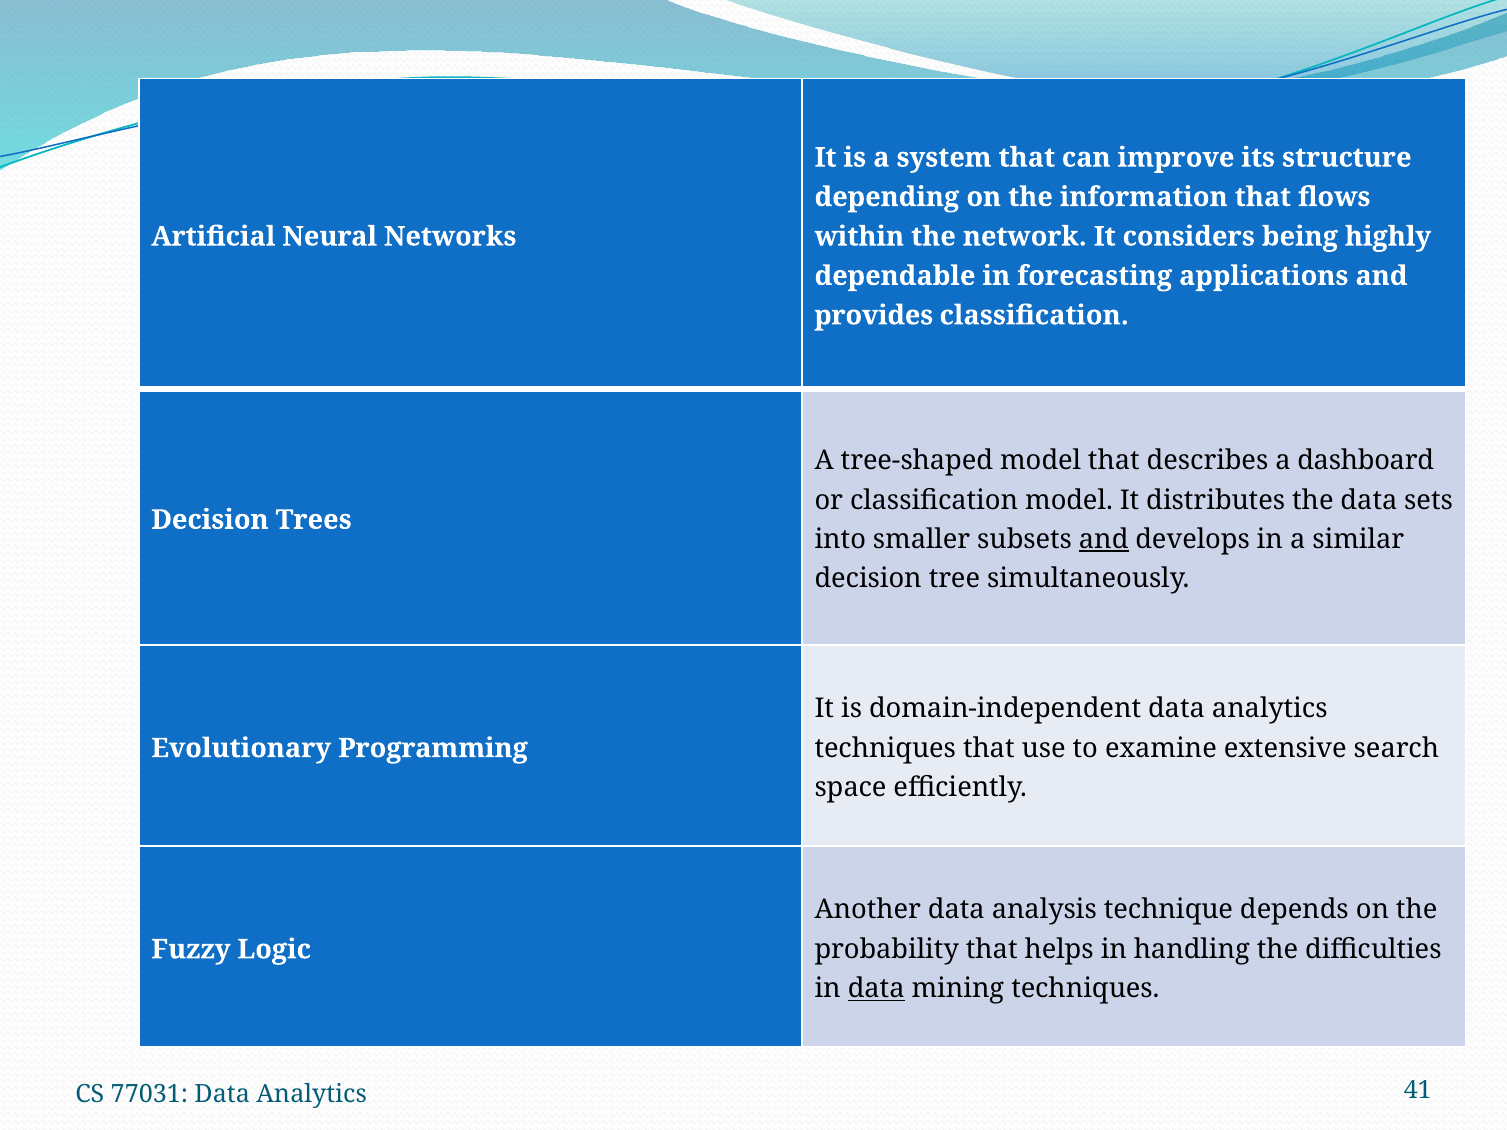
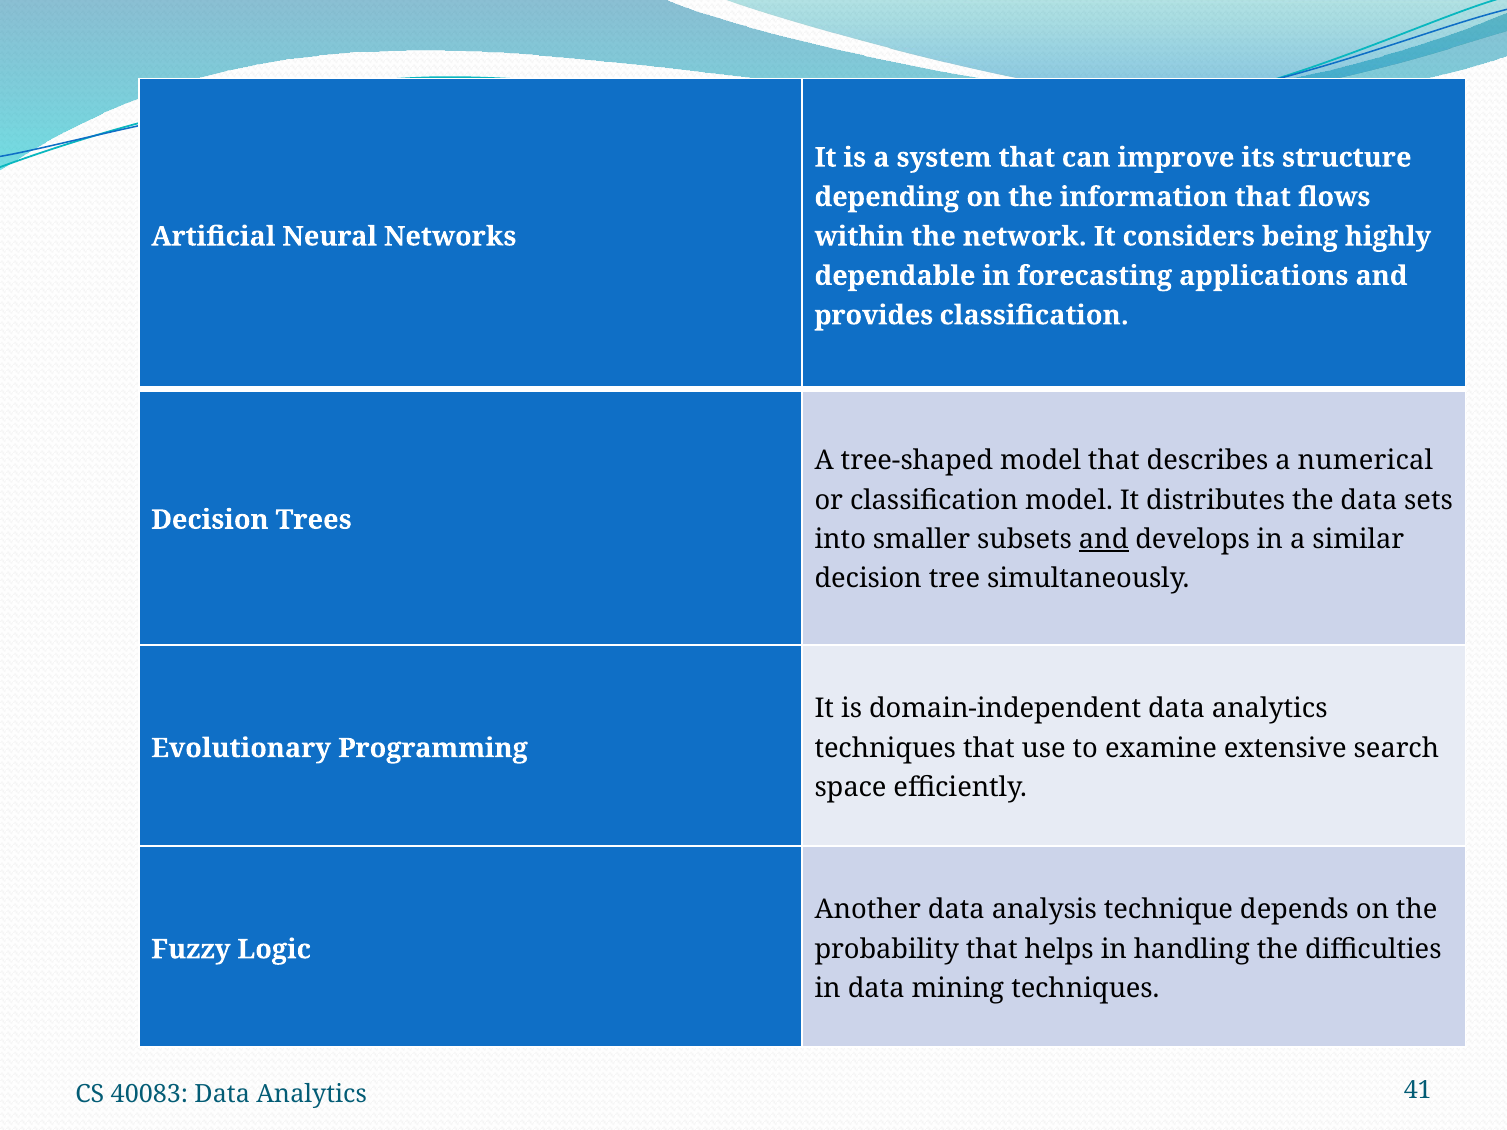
dashboard: dashboard -> numerical
data at (876, 989) underline: present -> none
77031: 77031 -> 40083
